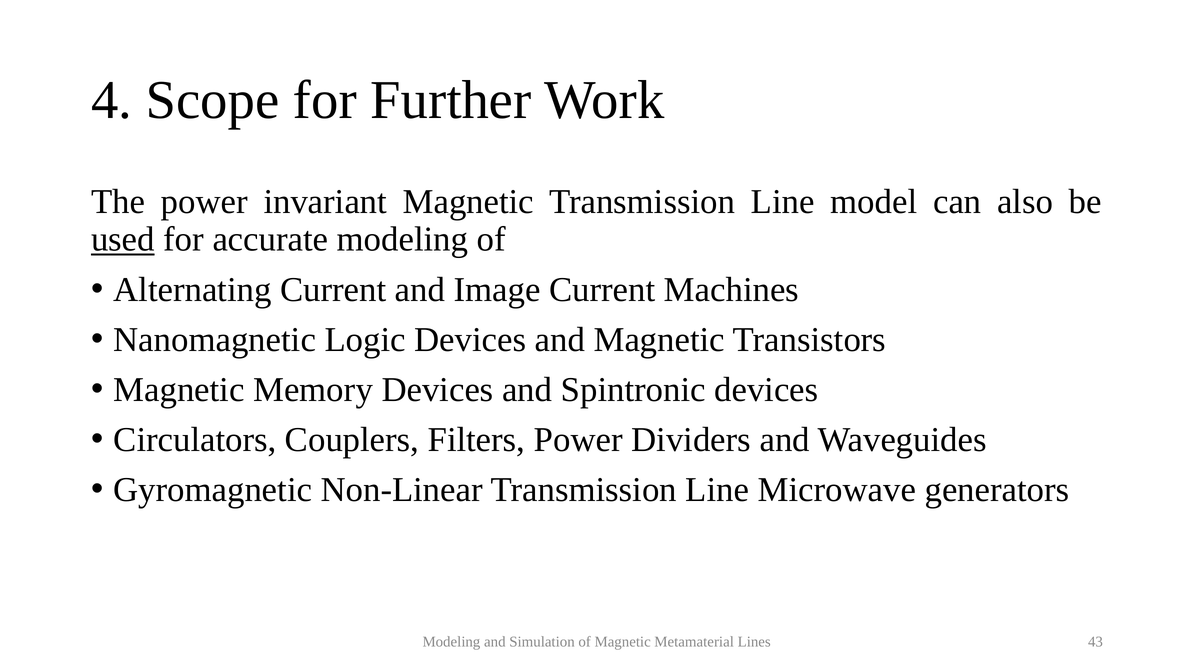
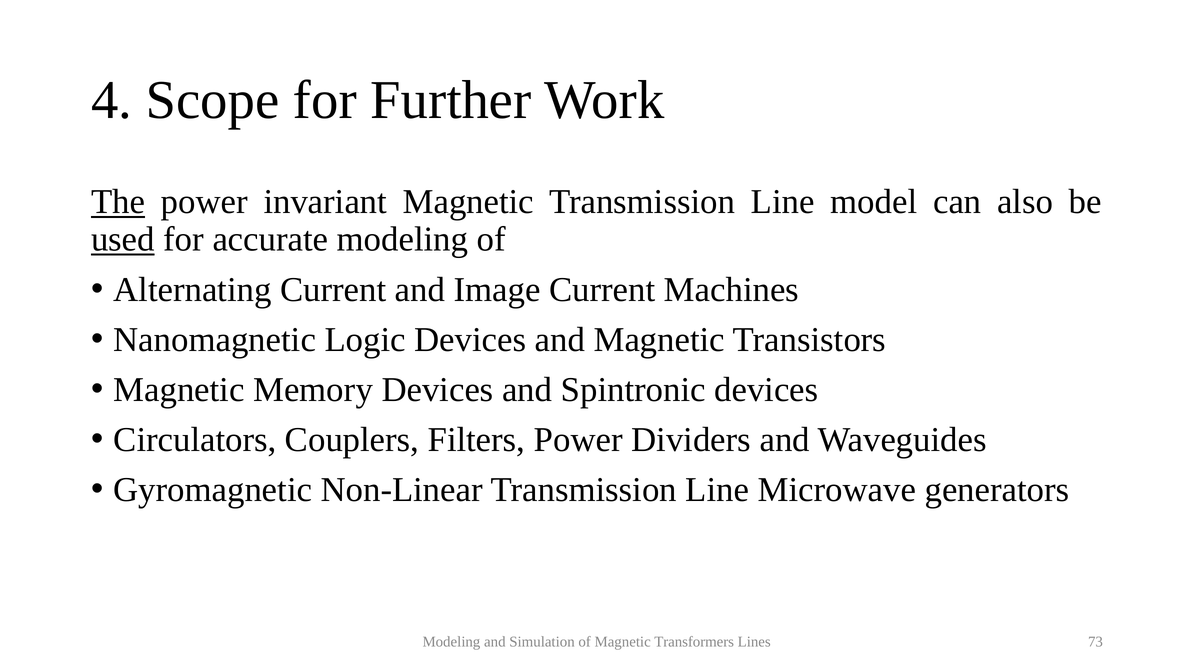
The underline: none -> present
Metamaterial: Metamaterial -> Transformers
43: 43 -> 73
